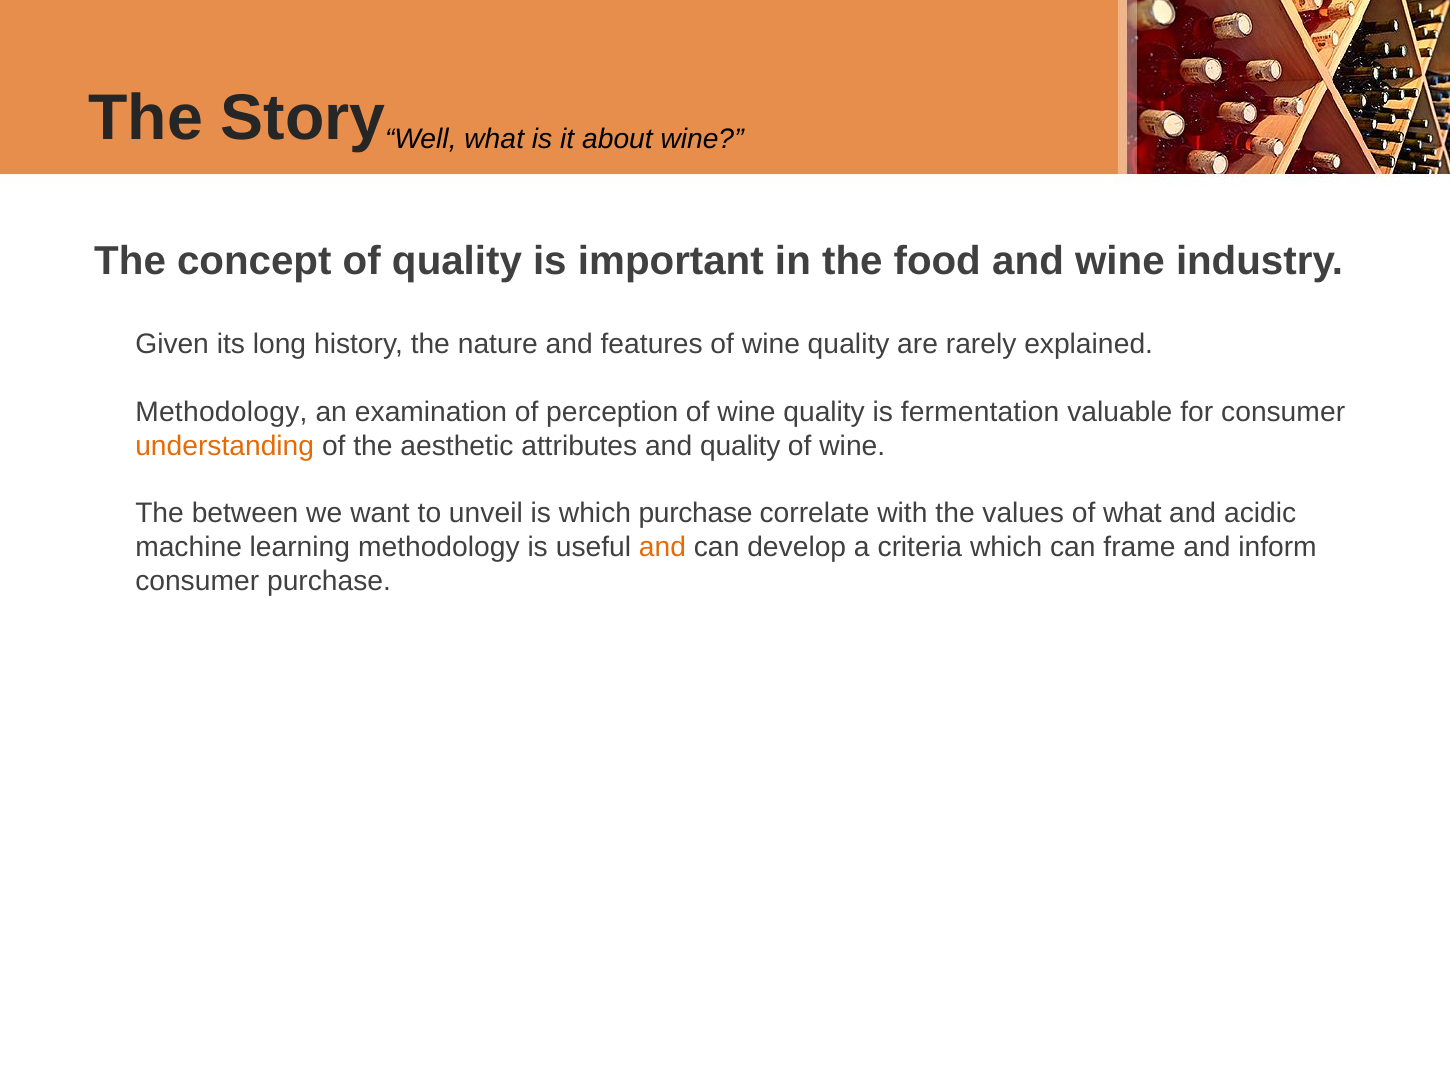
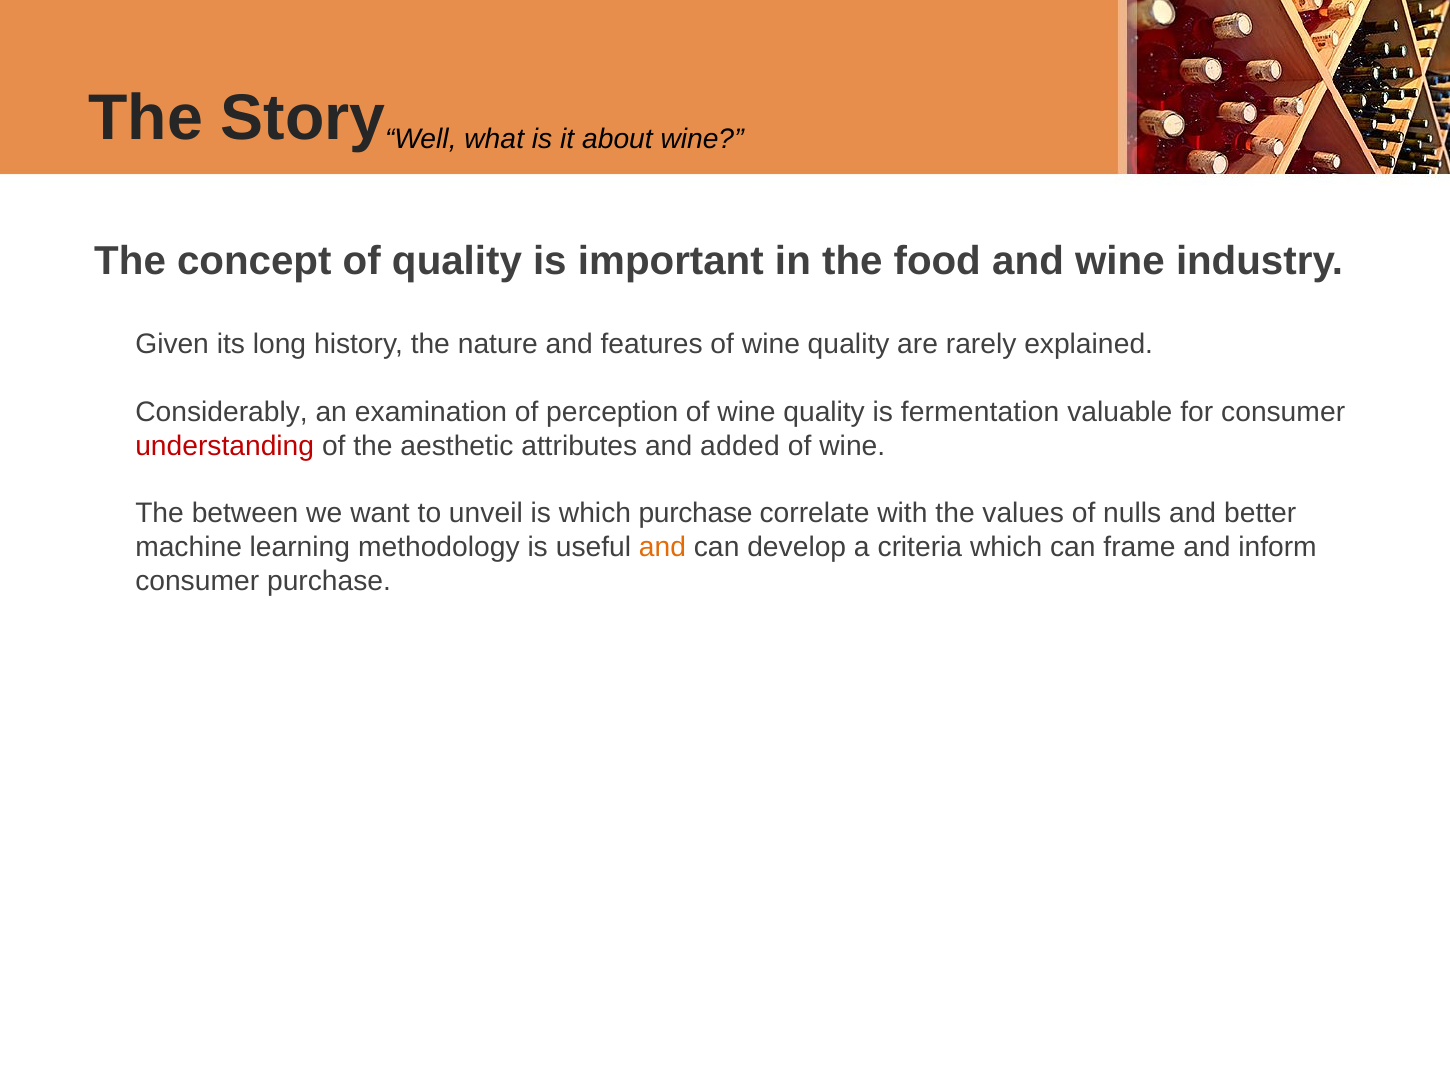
Methodology at (221, 412): Methodology -> Considerably
understanding colour: orange -> red
and quality: quality -> added
of what: what -> nulls
acidic: acidic -> better
